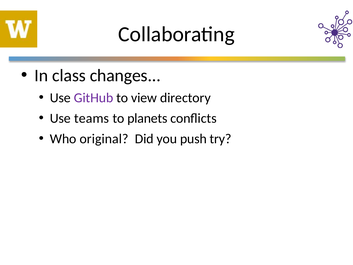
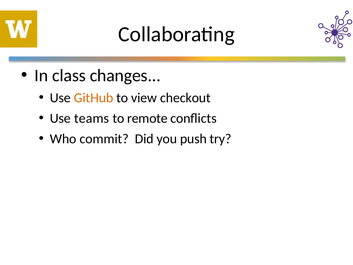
GitHub colour: purple -> orange
directory: directory -> checkout
planets: planets -> remote
original: original -> commit
